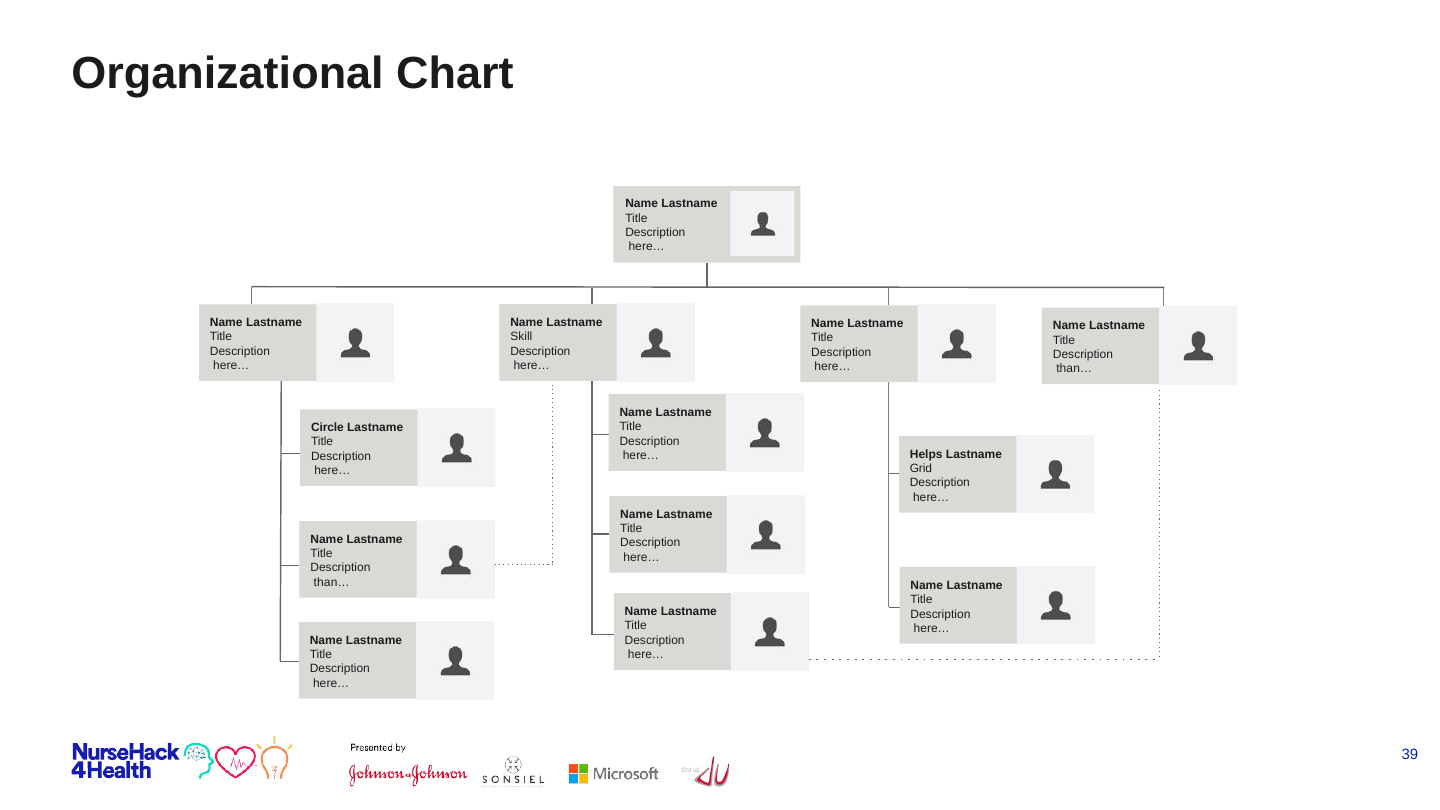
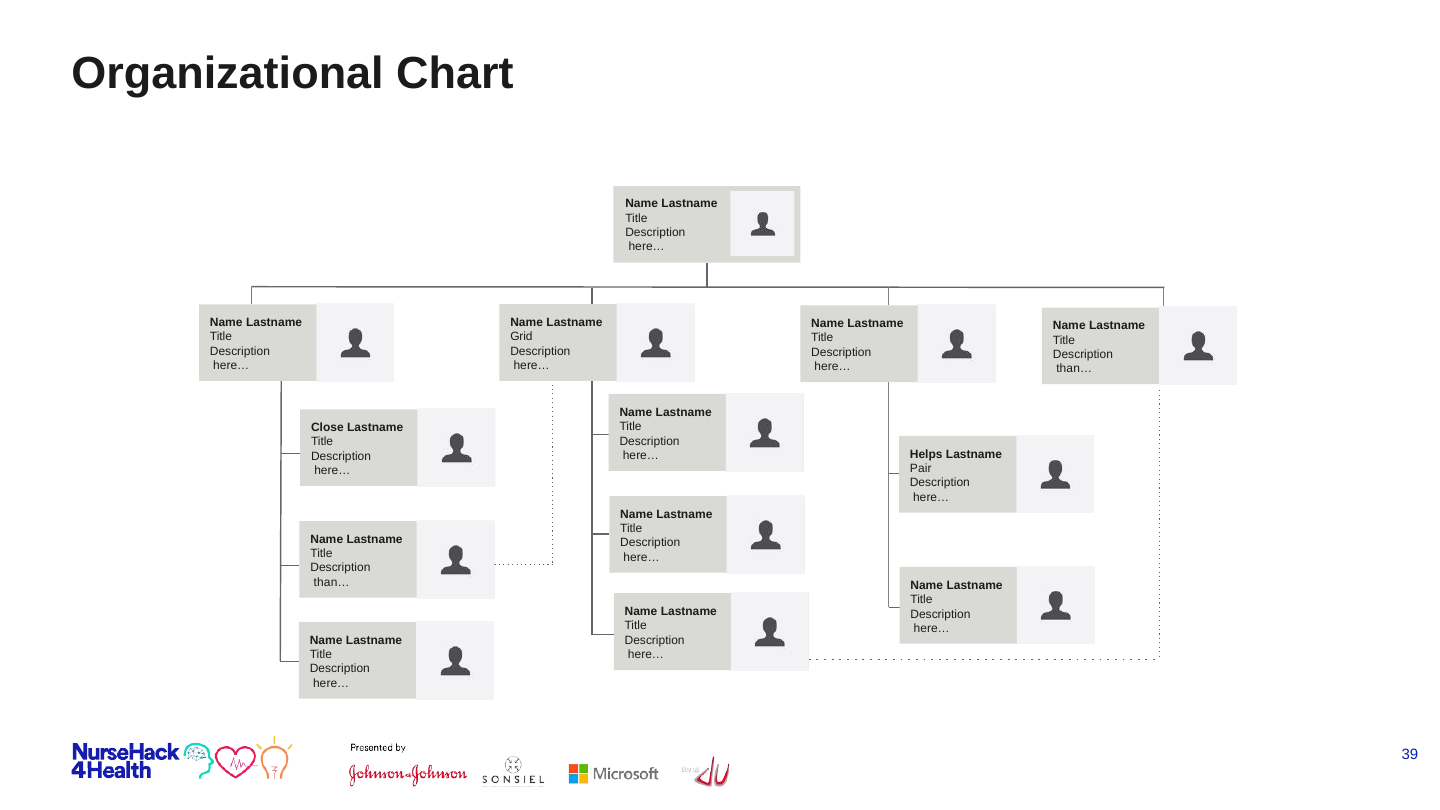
Skill: Skill -> Grid
Circle: Circle -> Close
Grid: Grid -> Pair
